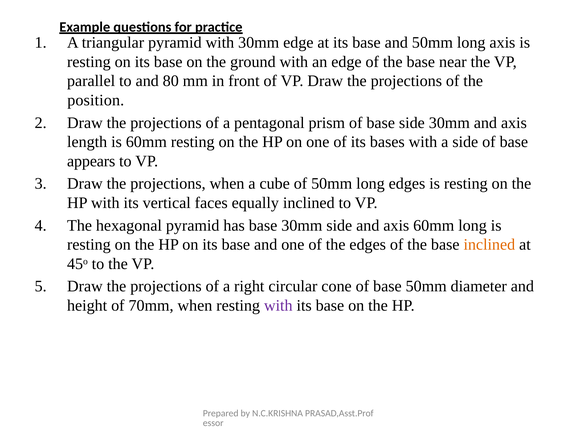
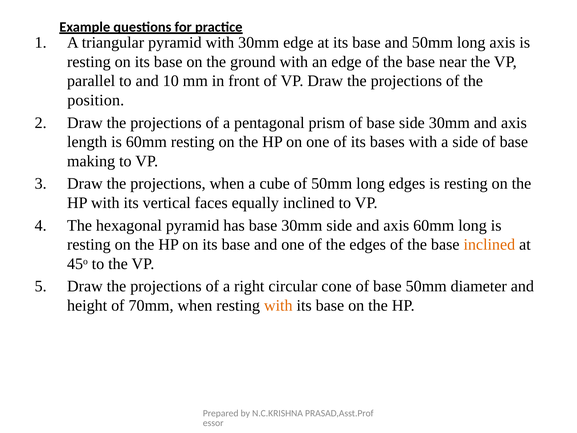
80: 80 -> 10
appears: appears -> making
with at (278, 305) colour: purple -> orange
